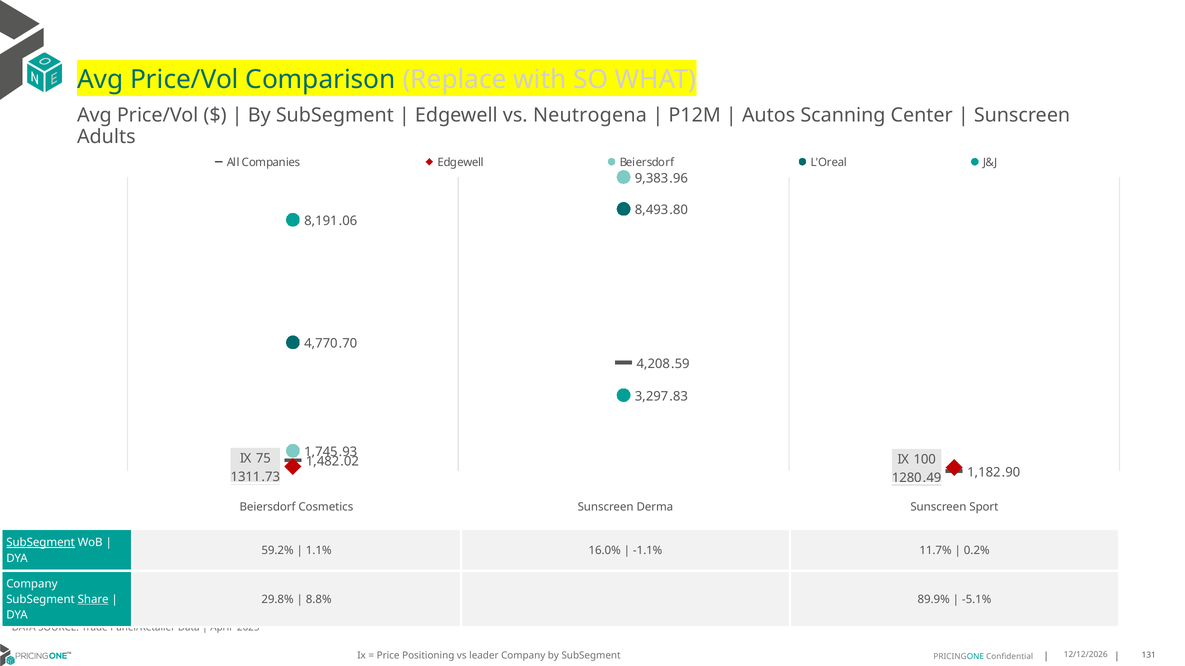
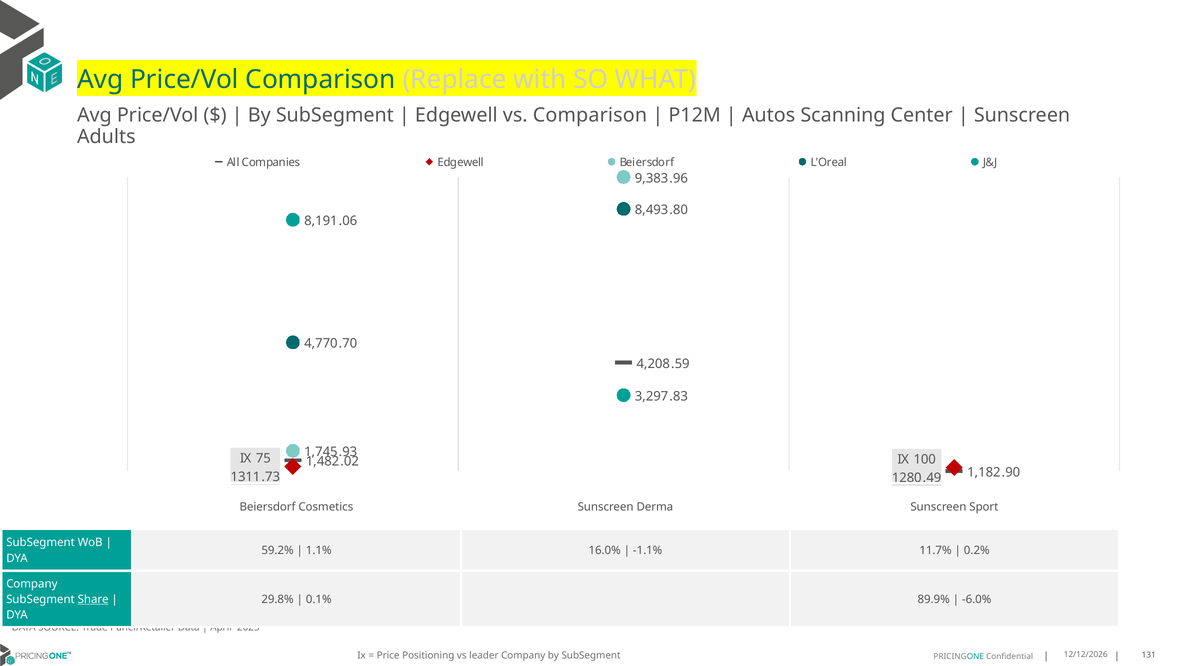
vs Neutrogena: Neutrogena -> Comparison
SubSegment at (41, 543) underline: present -> none
8.8%: 8.8% -> 0.1%
-5.1%: -5.1% -> -6.0%
